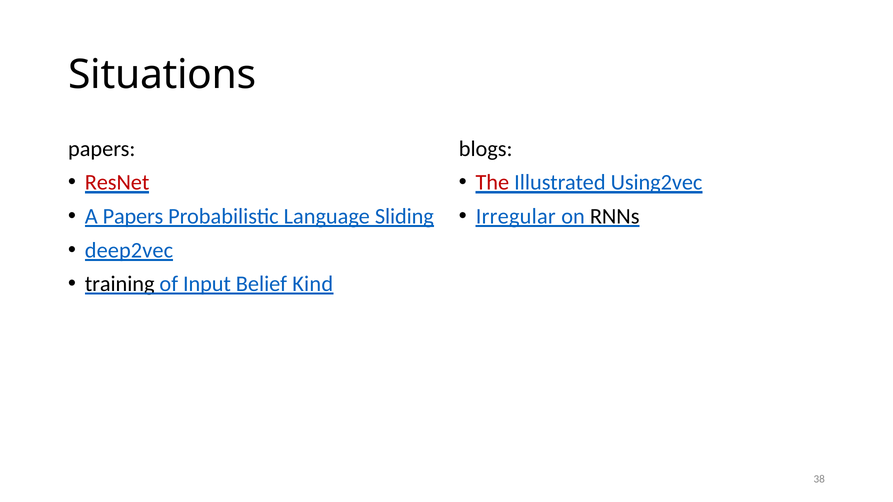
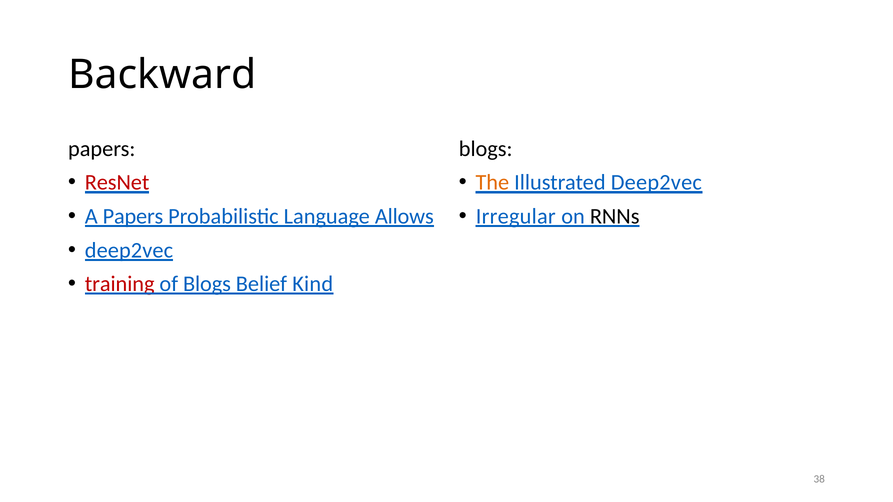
Situations: Situations -> Backward
The colour: red -> orange
Illustrated Using2vec: Using2vec -> Deep2vec
Sliding: Sliding -> Allows
training colour: black -> red
of Input: Input -> Blogs
